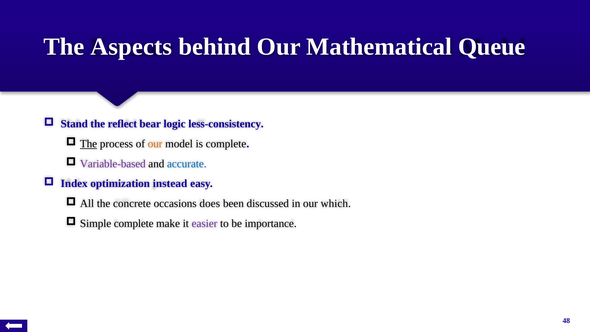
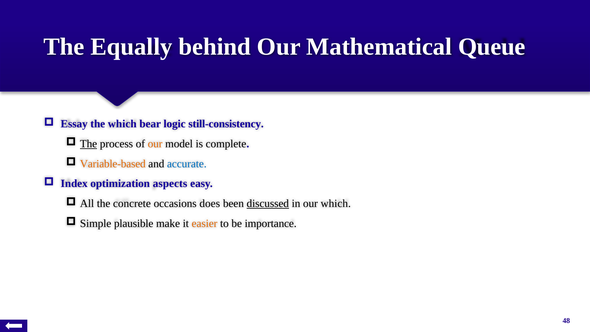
Aspects: Aspects -> Equally
Stand: Stand -> Essay
the reflect: reflect -> which
less-consistency: less-consistency -> still-consistency
Variable-based colour: purple -> orange
instead: instead -> aspects
discussed underline: none -> present
Simple complete: complete -> plausible
easier colour: purple -> orange
